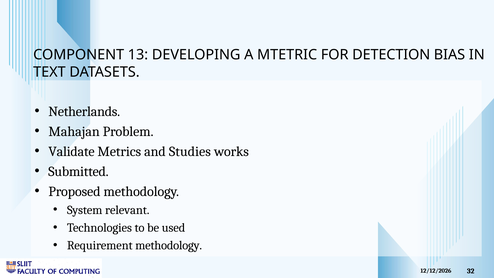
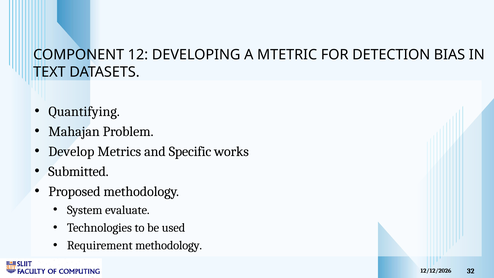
13: 13 -> 12
Netherlands: Netherlands -> Quantifying
Validate: Validate -> Develop
Studies: Studies -> Specific
relevant: relevant -> evaluate
